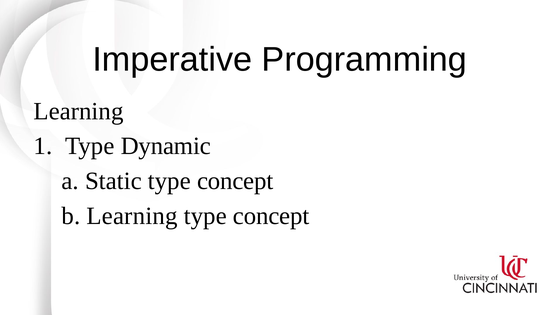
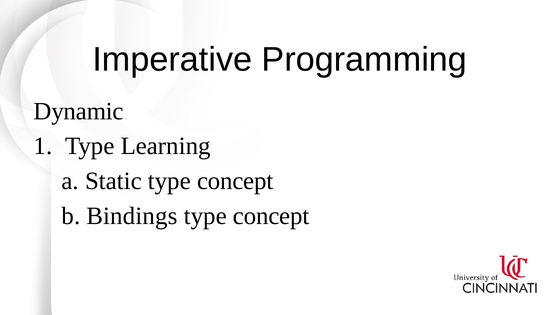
Learning at (79, 111): Learning -> Dynamic
Dynamic: Dynamic -> Learning
b Learning: Learning -> Bindings
